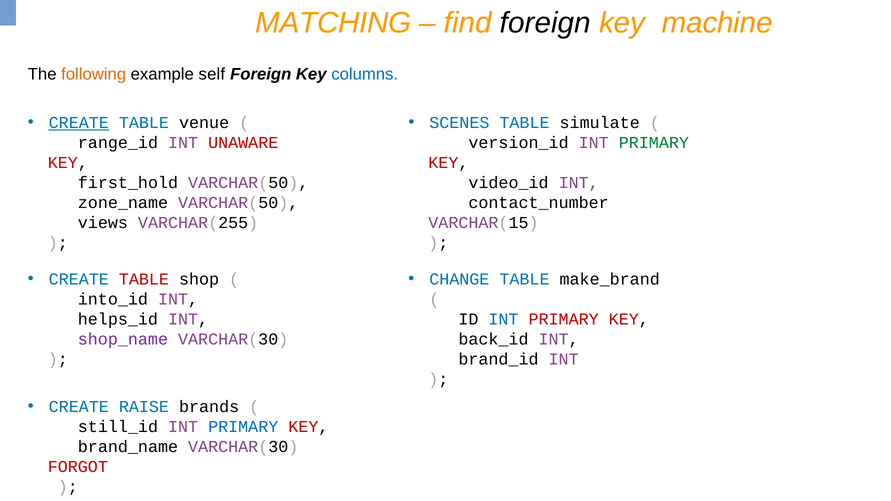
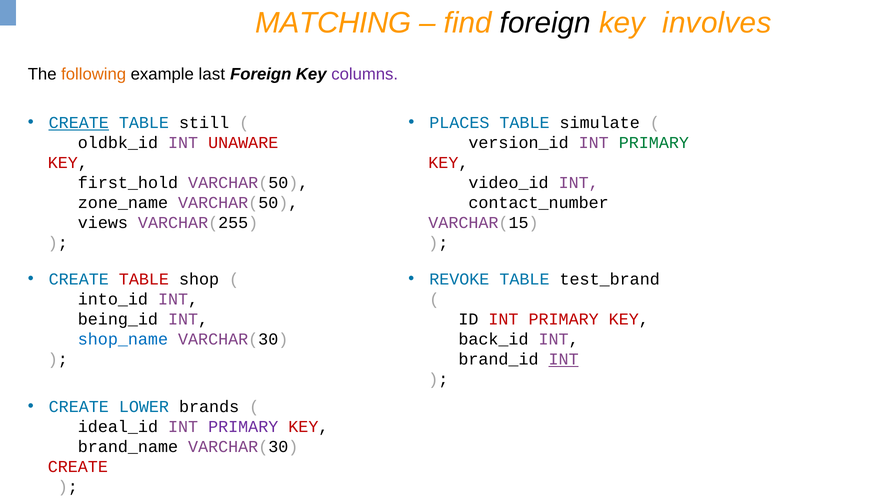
machine: machine -> involves
self: self -> last
columns colour: blue -> purple
venue: venue -> still
SCENES: SCENES -> PLACES
range_id: range_id -> oldbk_id
CHANGE: CHANGE -> REVOKE
make_brand: make_brand -> test_brand
helps_id: helps_id -> being_id
INT at (503, 319) colour: blue -> red
shop_name colour: purple -> blue
INT at (564, 360) underline: none -> present
RAISE: RAISE -> LOWER
still_id: still_id -> ideal_id
PRIMARY at (243, 427) colour: blue -> purple
FORGOT at (78, 467): FORGOT -> CREATE
